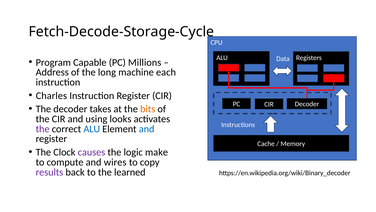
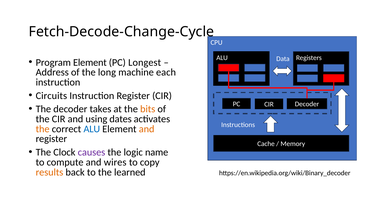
Fetch-Decode-Storage-Cycle: Fetch-Decode-Storage-Cycle -> Fetch-Decode-Change-Cycle
Program Capable: Capable -> Element
Millions: Millions -> Longest
Charles: Charles -> Circuits
looks: looks -> dates
the at (43, 129) colour: purple -> orange
and at (147, 129) colour: blue -> orange
make: make -> name
results colour: purple -> orange
